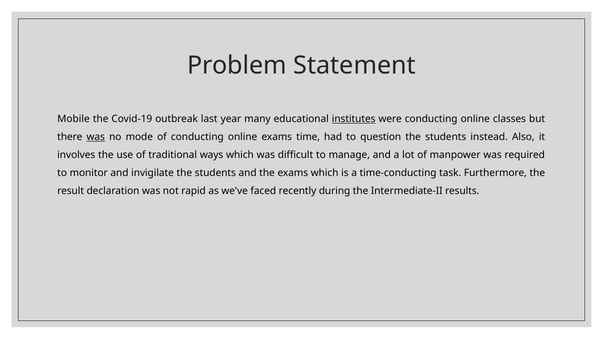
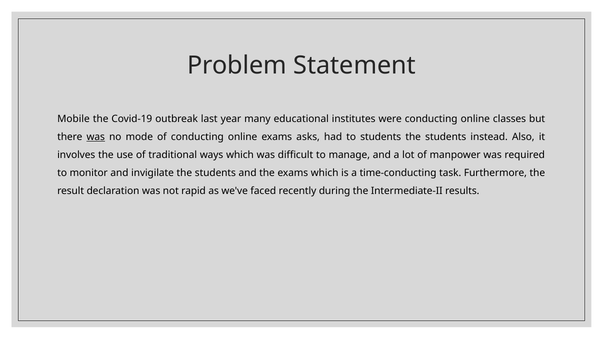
institutes underline: present -> none
time: time -> asks
to question: question -> students
